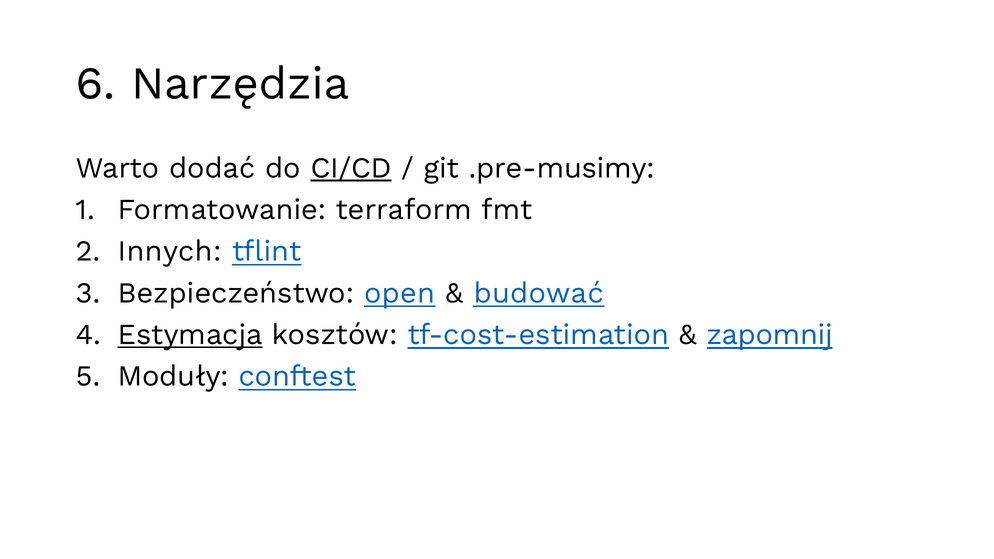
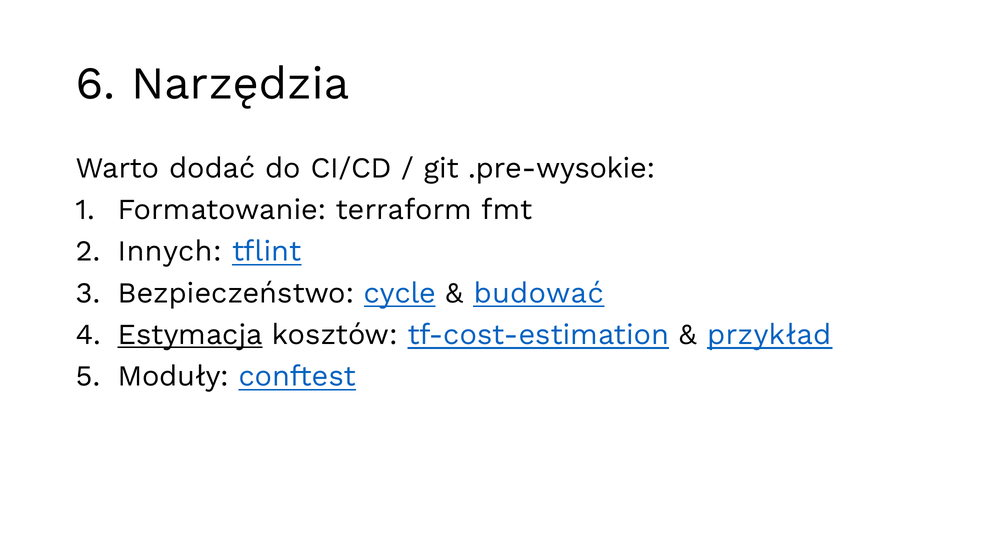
CI/CD underline: present -> none
.pre-musimy: .pre-musimy -> .pre-wysokie
open: open -> cycle
zapomnij: zapomnij -> przykład
